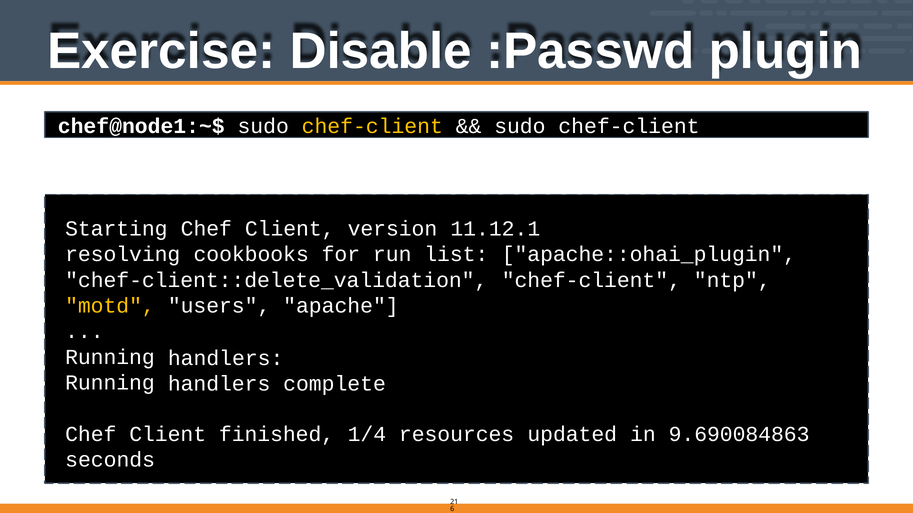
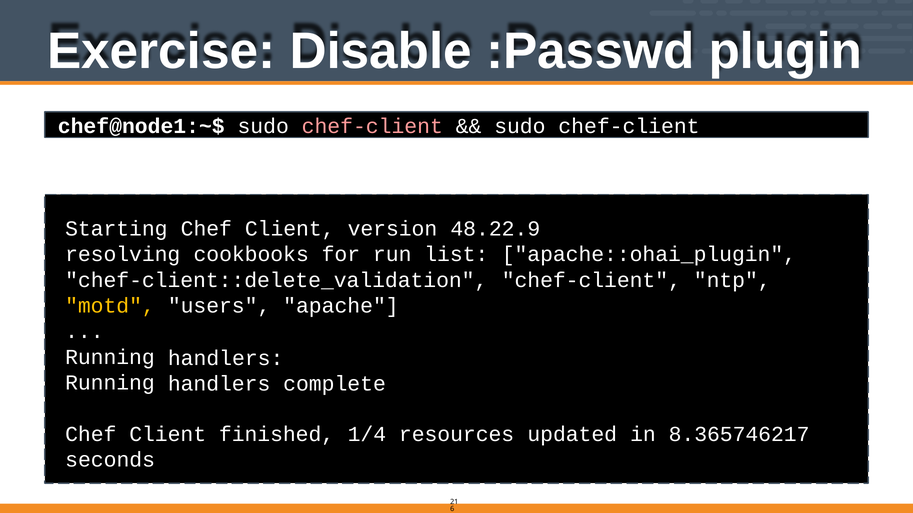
chef-client at (372, 126) colour: yellow -> pink
11.12.1: 11.12.1 -> 48.22.9
9.690084863: 9.690084863 -> 8.365746217
